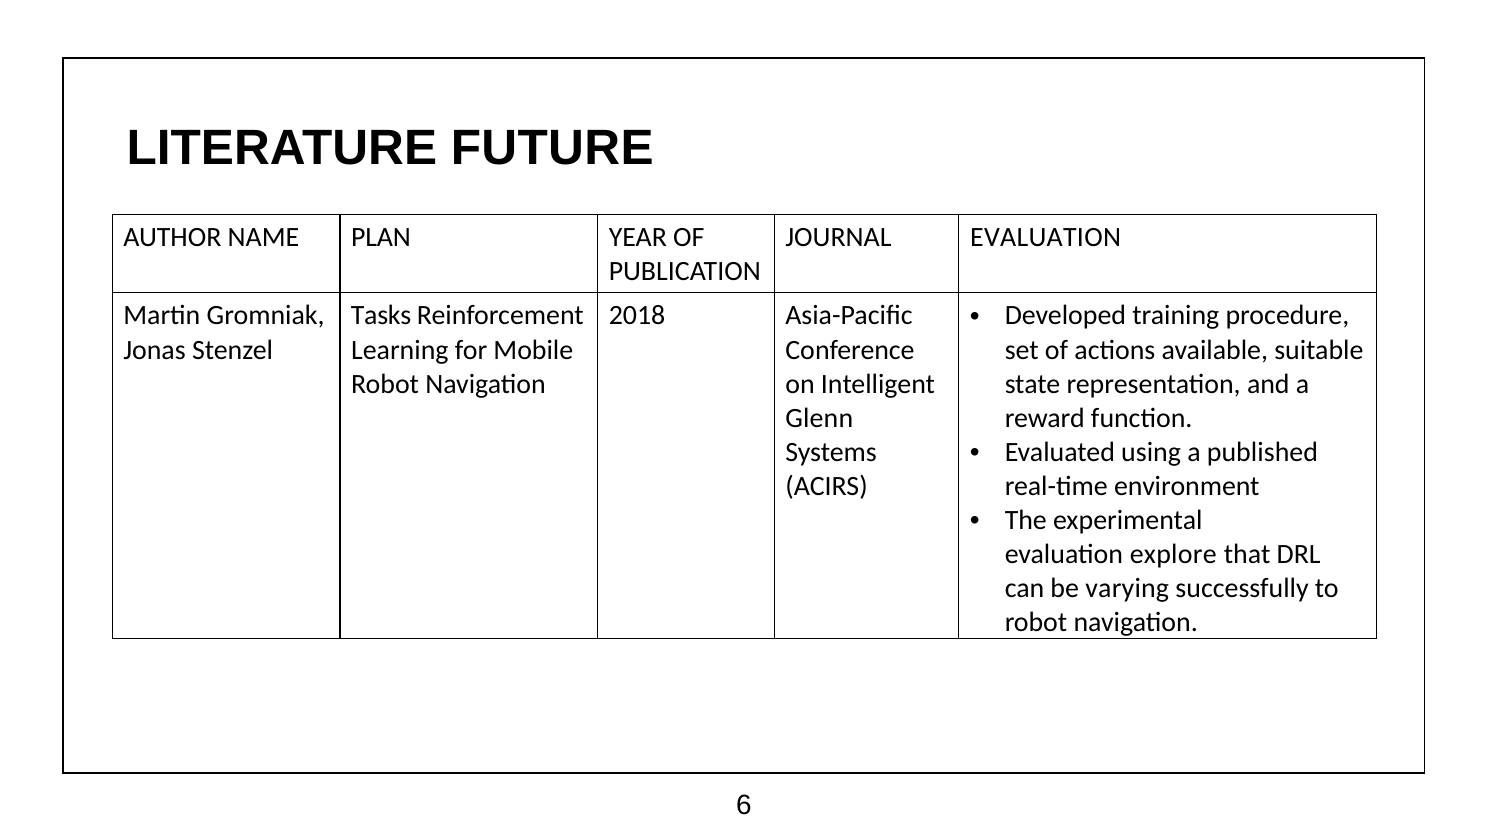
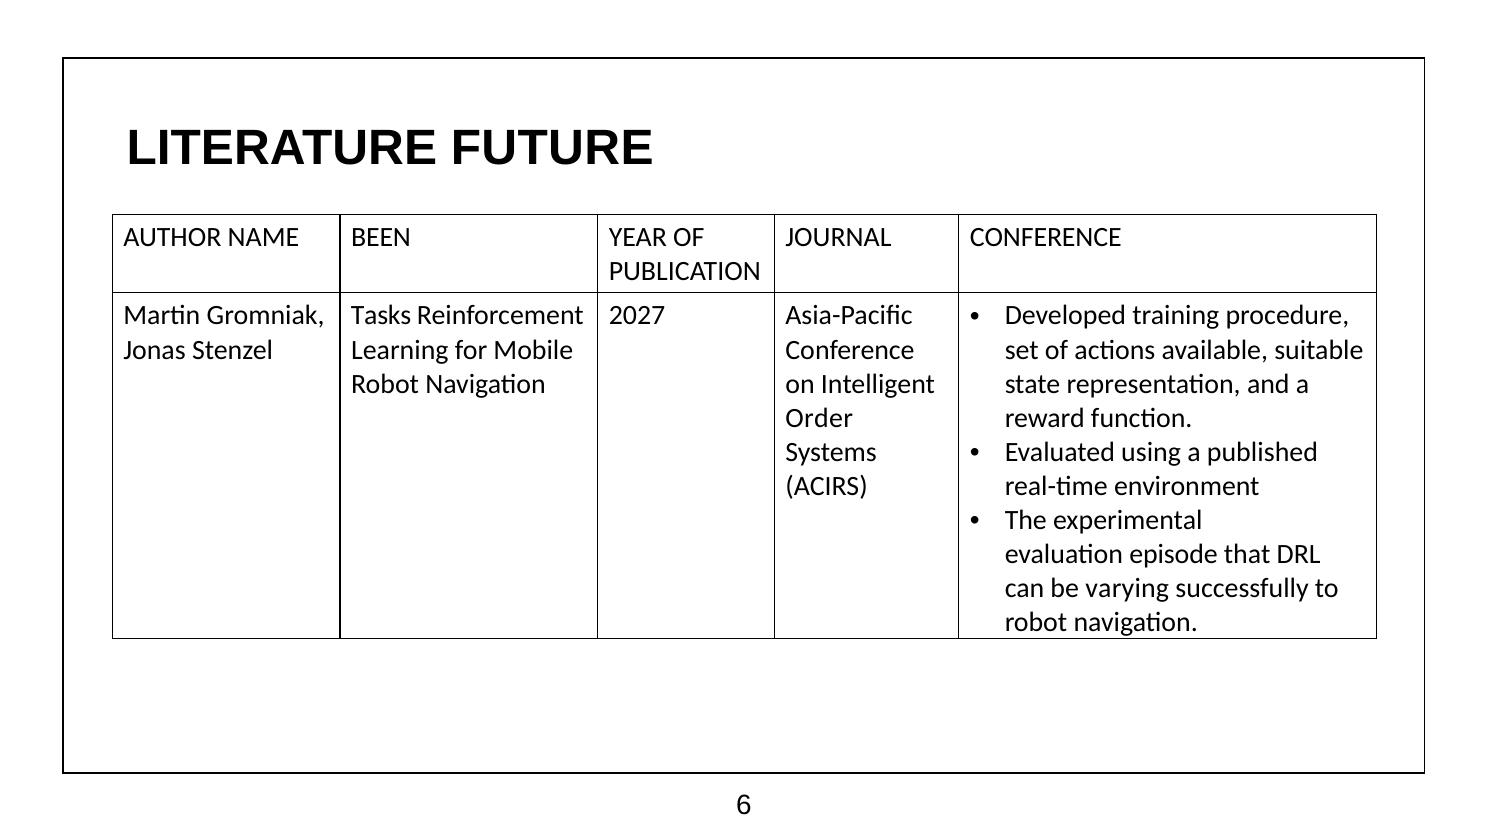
PLAN: PLAN -> BEEN
JOURNAL EVALUATION: EVALUATION -> CONFERENCE
2018: 2018 -> 2027
Glenn: Glenn -> Order
explore: explore -> episode
